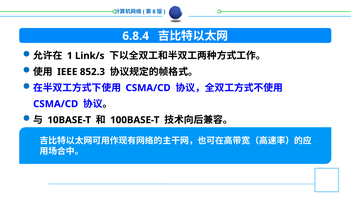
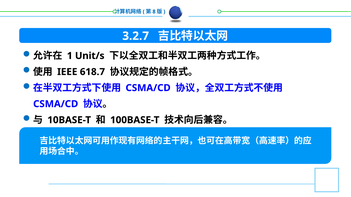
6.8.4: 6.8.4 -> 3.2.7
Link/s: Link/s -> Unit/s
852.3: 852.3 -> 618.7
